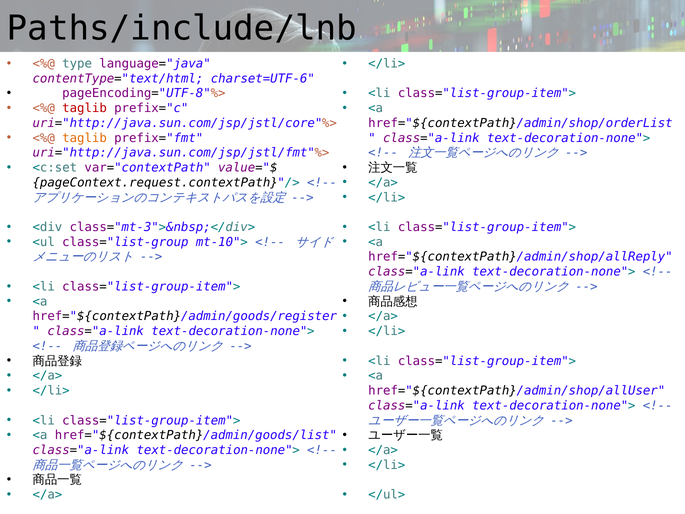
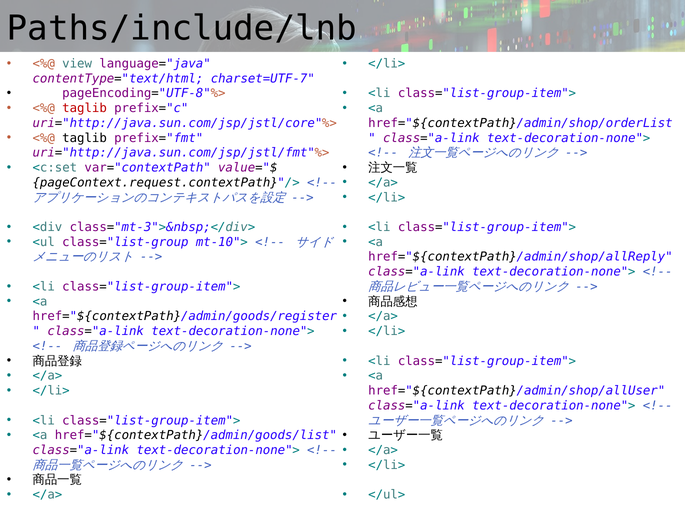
type: type -> view
charset=UTF-6: charset=UTF-6 -> charset=UTF-7
taglib at (85, 138) colour: orange -> black
